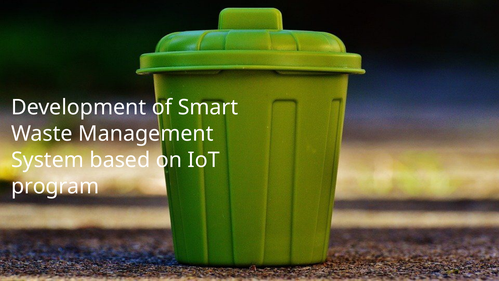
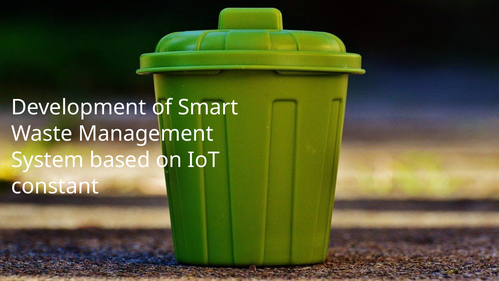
program: program -> constant
